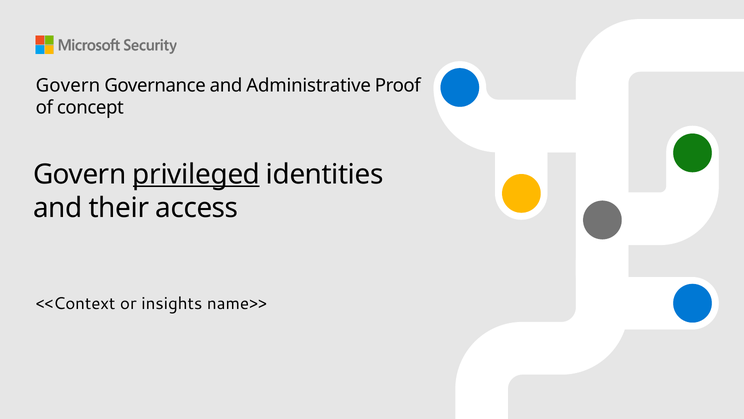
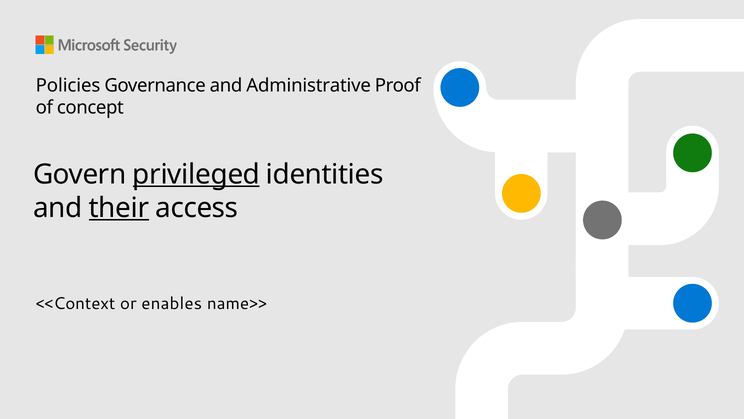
Govern at (68, 85): Govern -> Policies
their underline: none -> present
insights: insights -> enables
